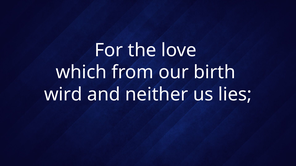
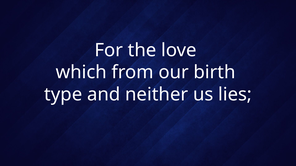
wird: wird -> type
